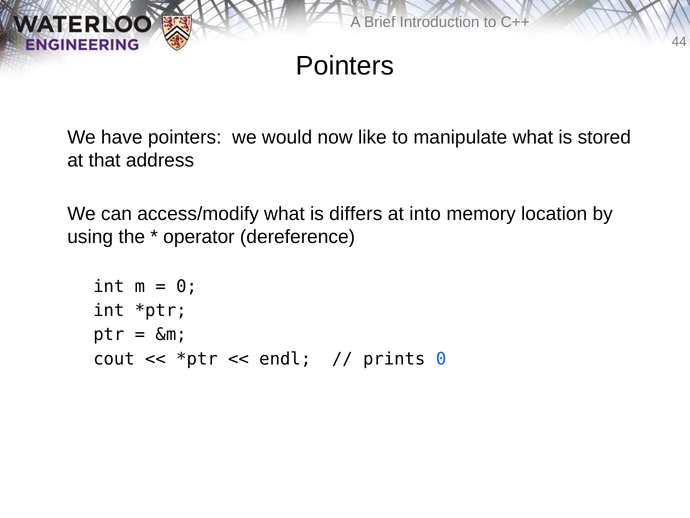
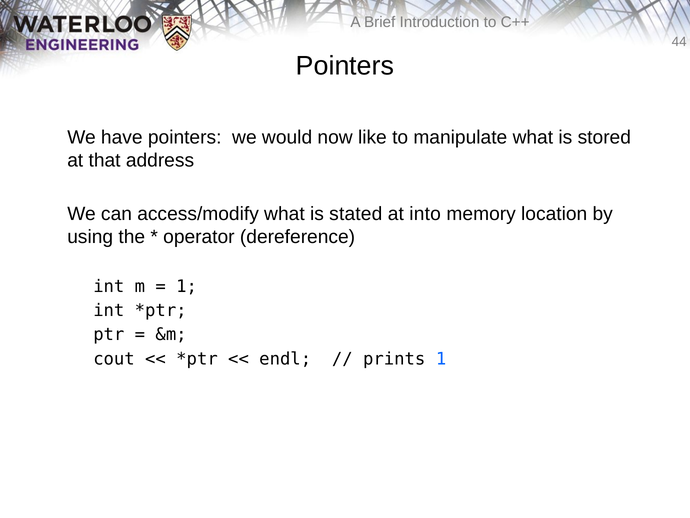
differs: differs -> stated
0 at (187, 286): 0 -> 1
prints 0: 0 -> 1
